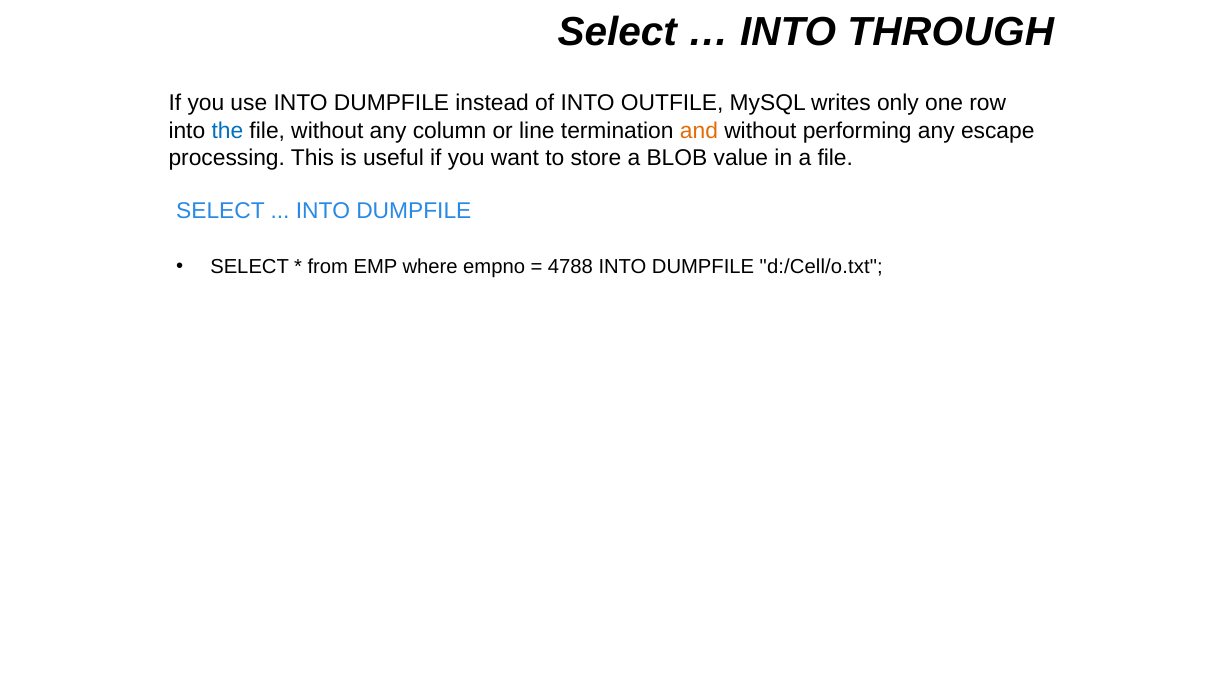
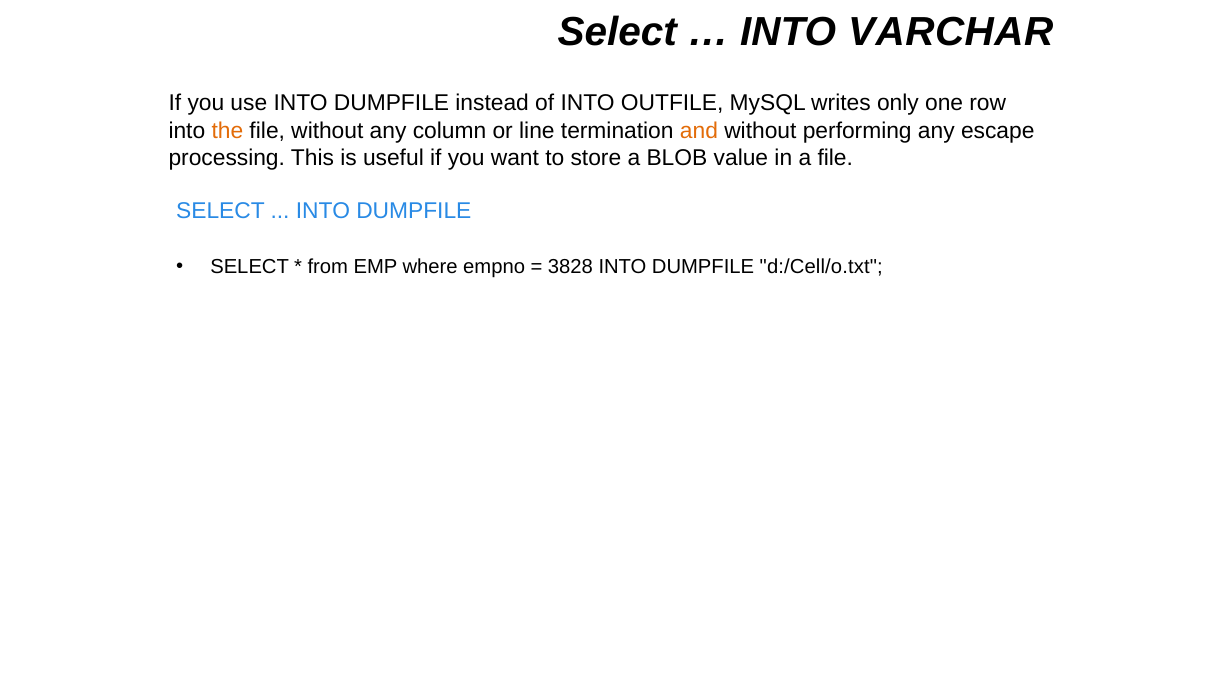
THROUGH: THROUGH -> VARCHAR
the colour: blue -> orange
4788: 4788 -> 3828
